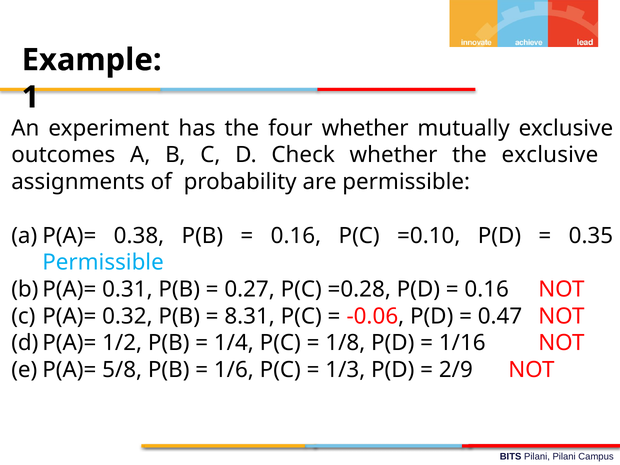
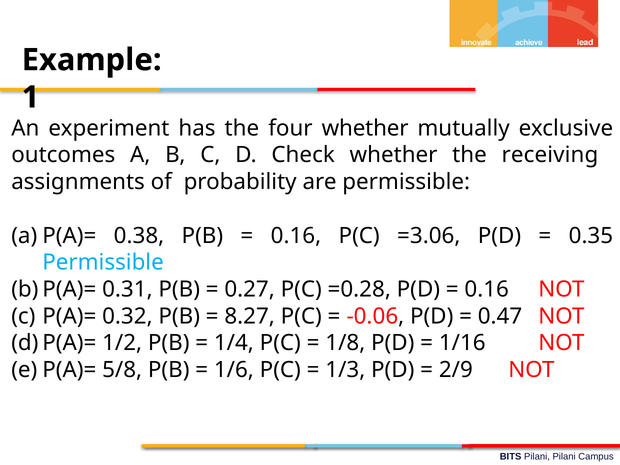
the exclusive: exclusive -> receiving
=0.10: =0.10 -> =3.06
8.31: 8.31 -> 8.27
